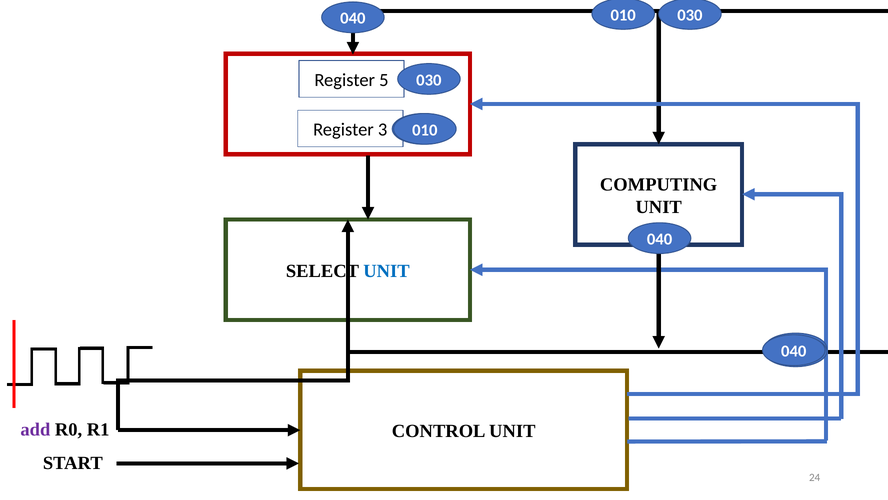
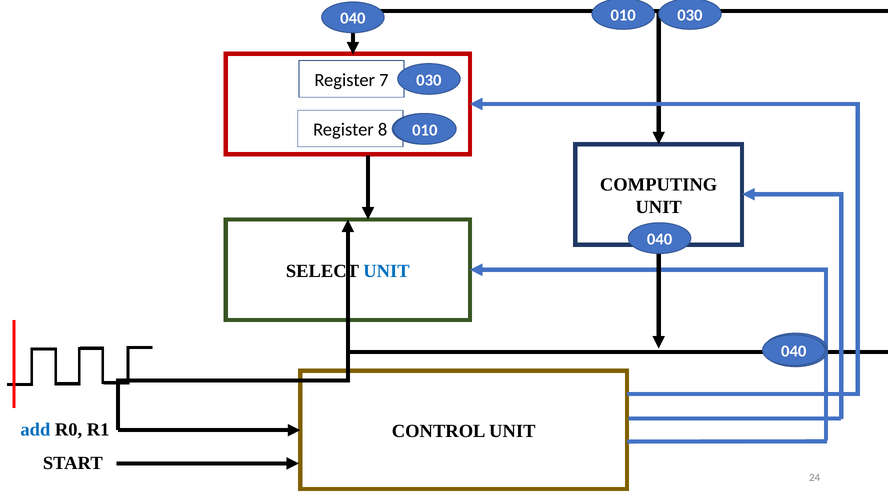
5: 5 -> 7
3: 3 -> 8
add colour: purple -> blue
